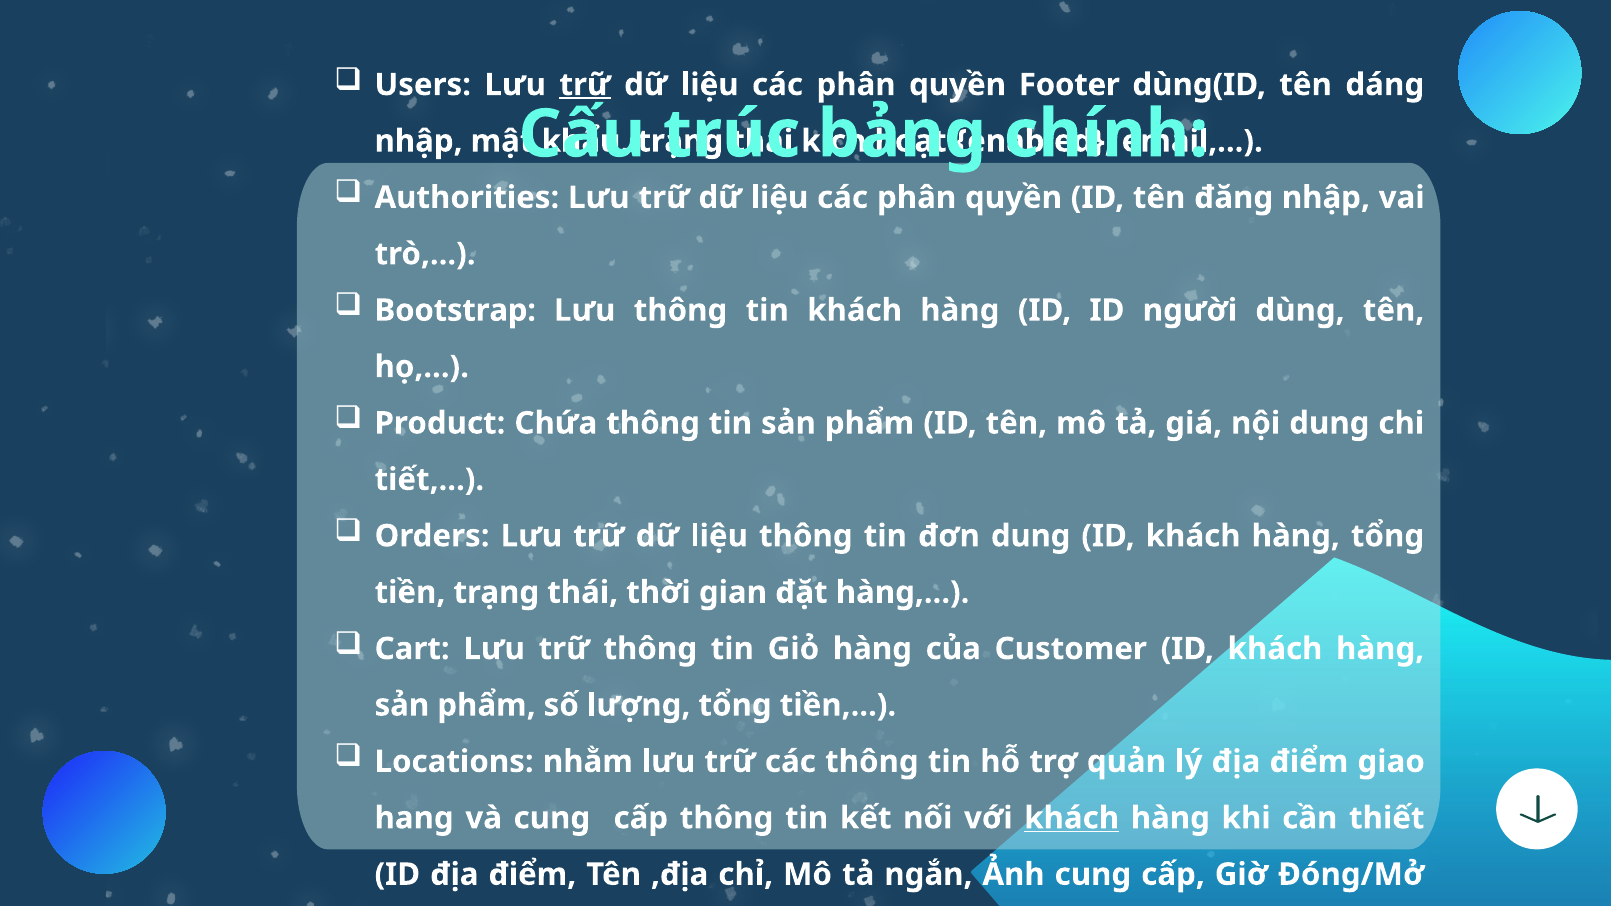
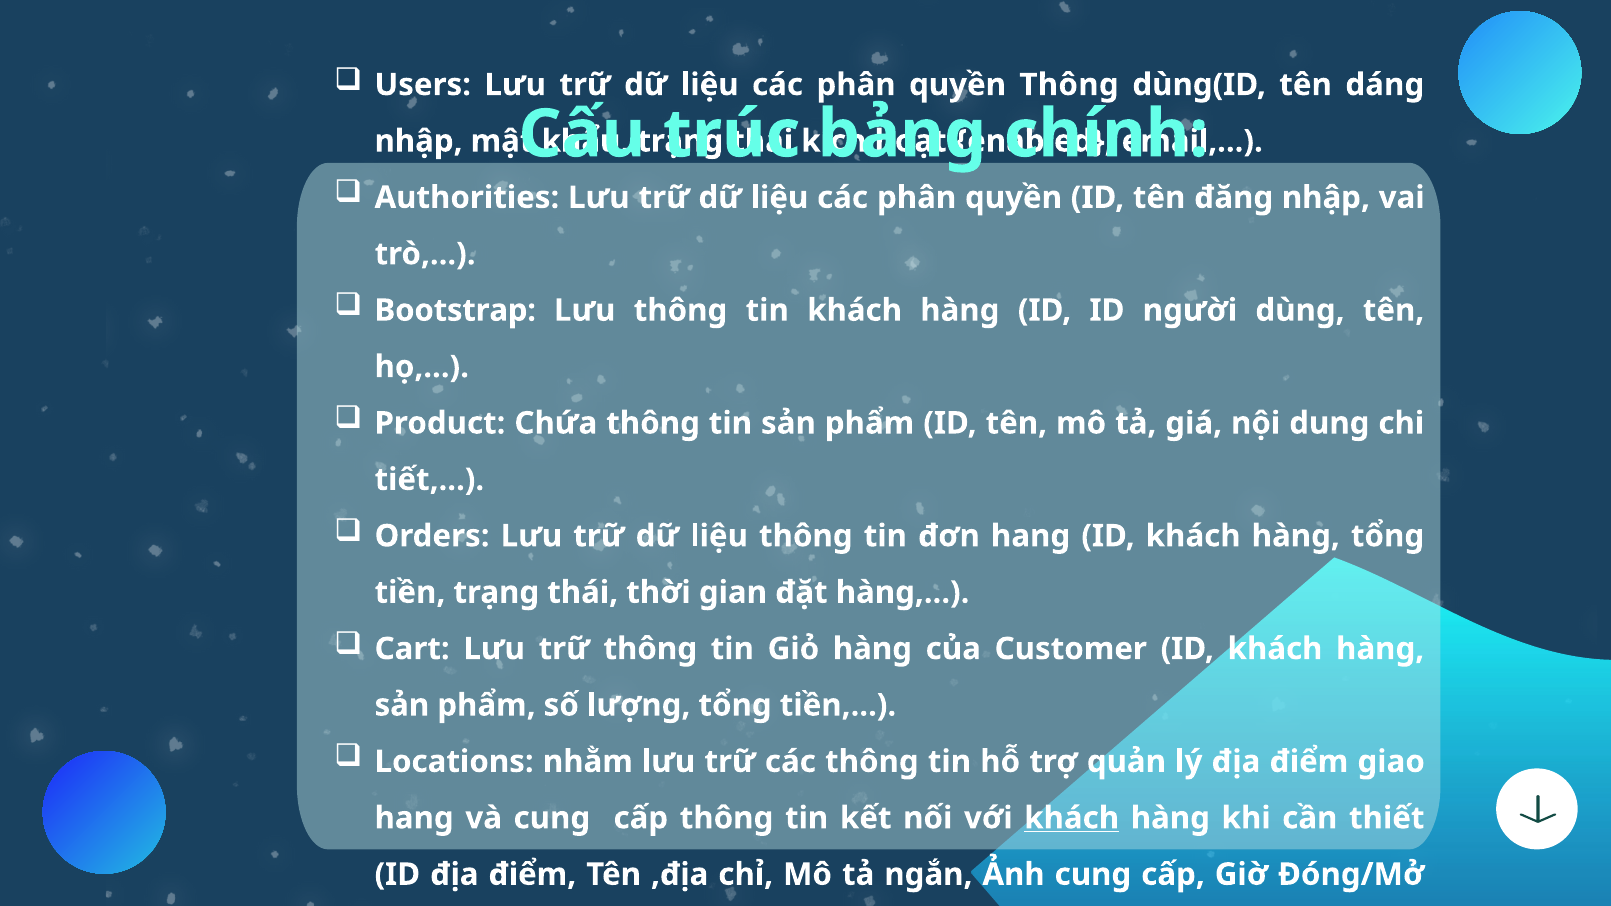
trữ at (585, 85) underline: present -> none
quyền Footer: Footer -> Thông
đơn dung: dung -> hang
